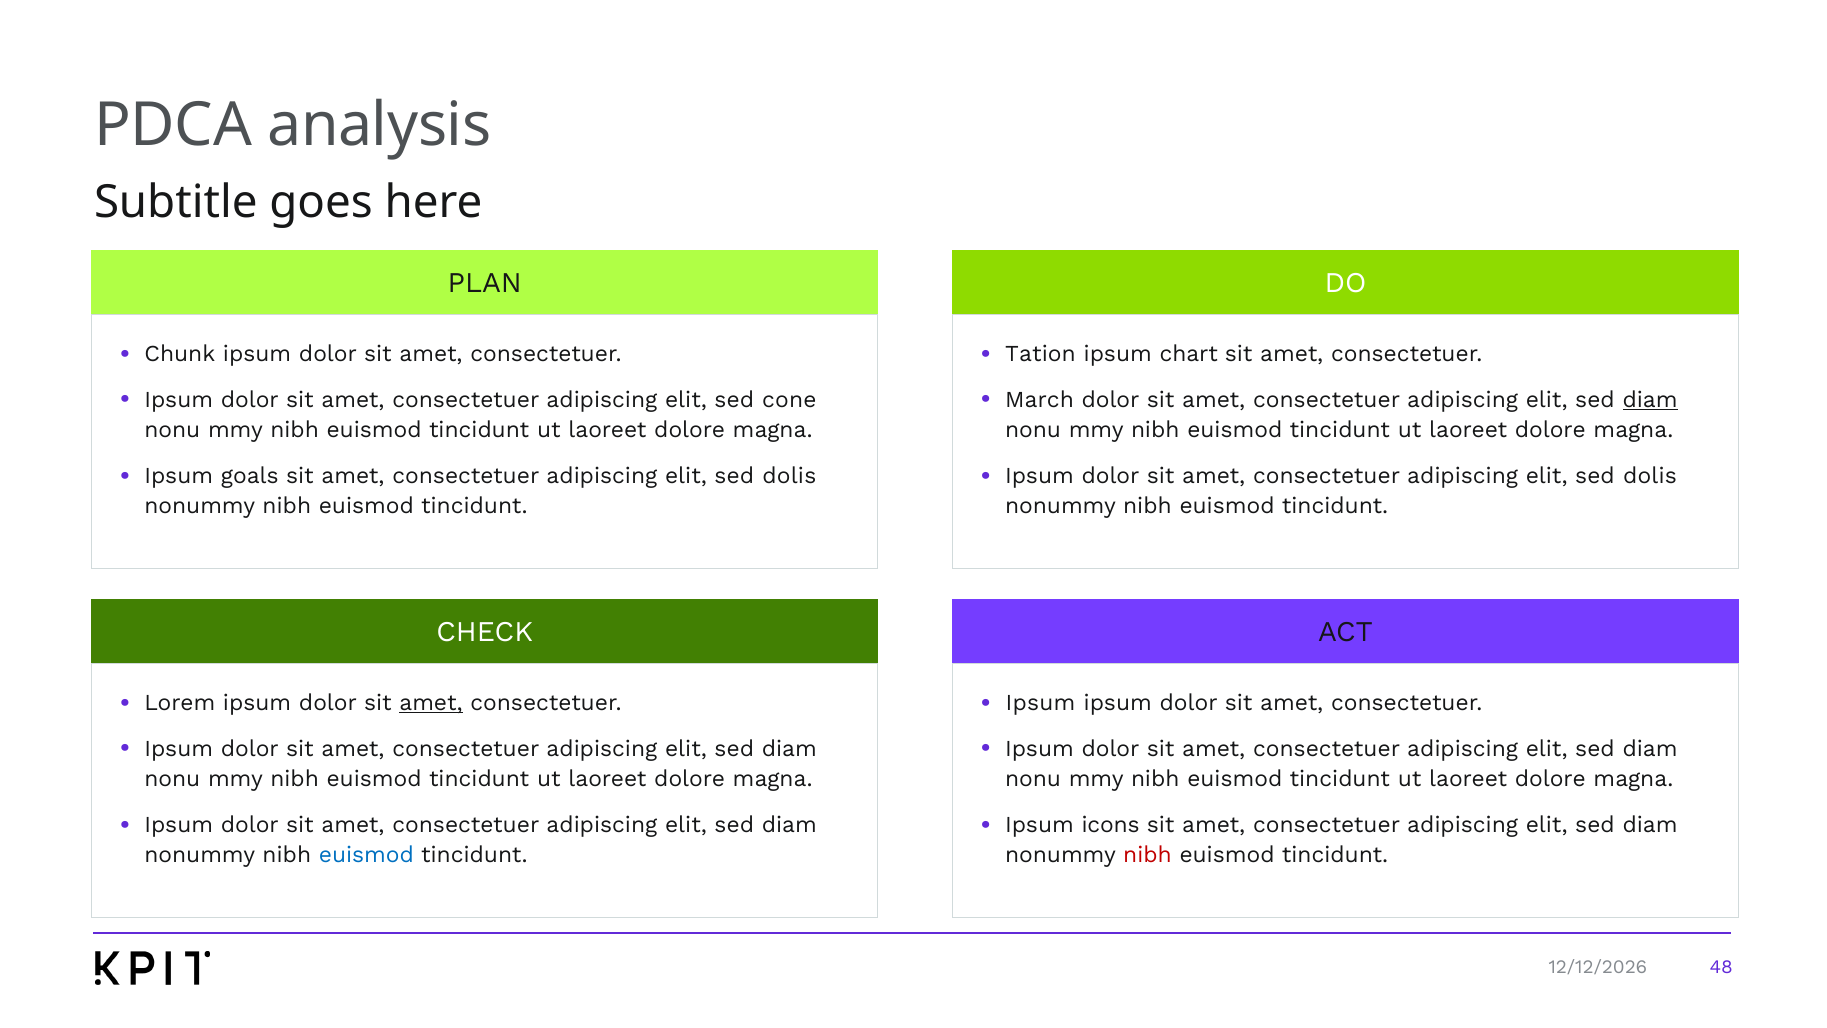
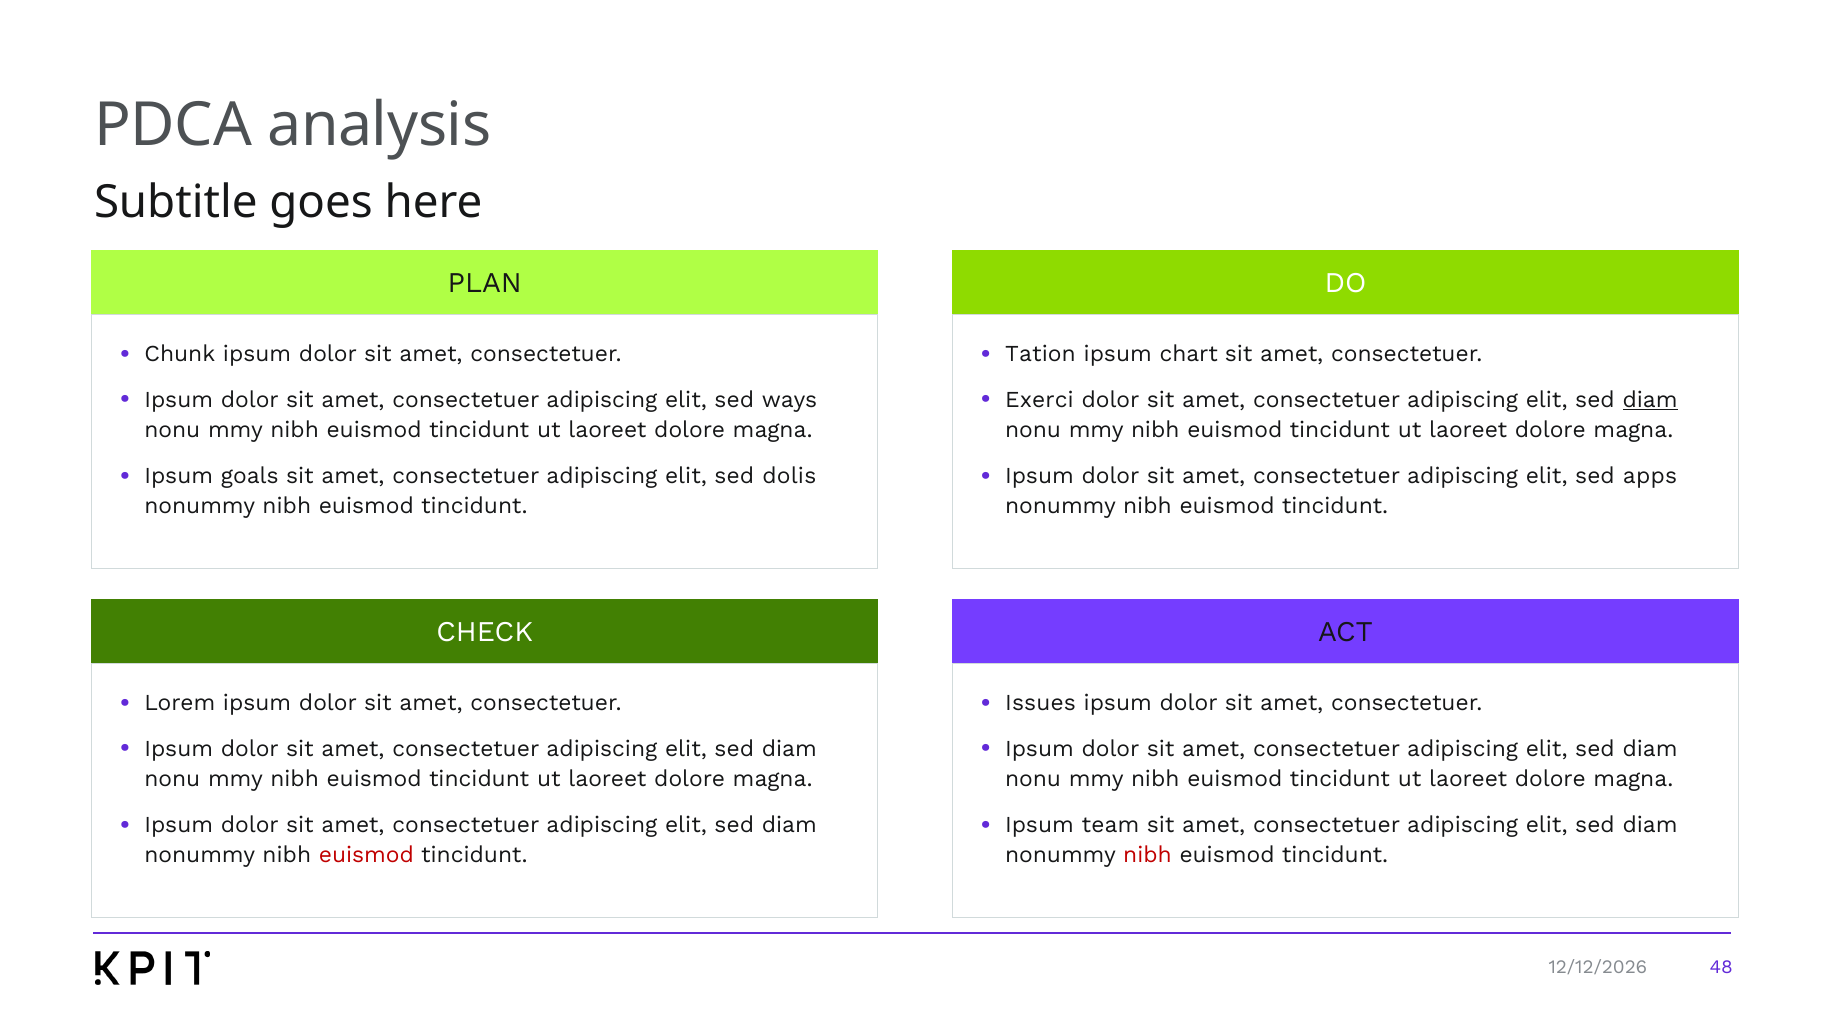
cone: cone -> ways
March: March -> Exerci
dolis at (1650, 476): dolis -> apps
amet at (431, 703) underline: present -> none
Ipsum at (1040, 703): Ipsum -> Issues
icons: icons -> team
euismod at (366, 855) colour: blue -> red
